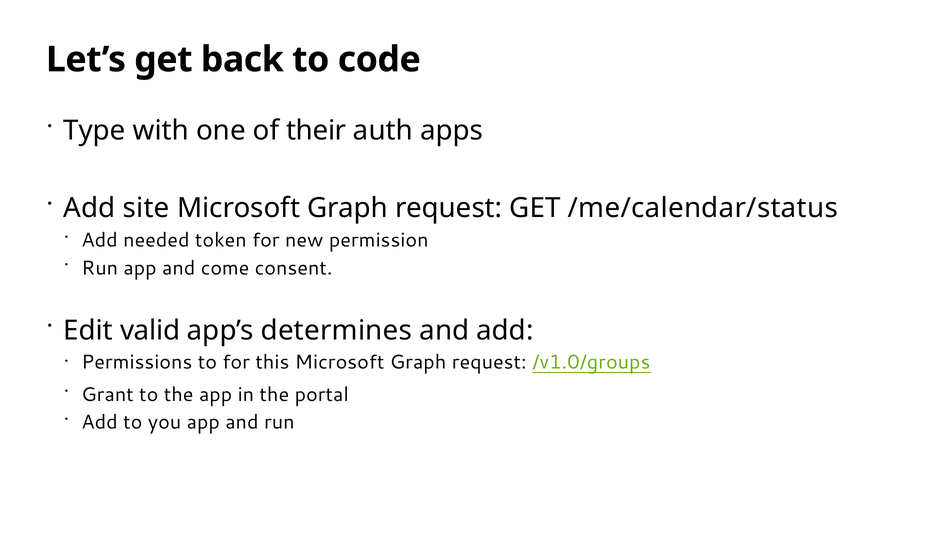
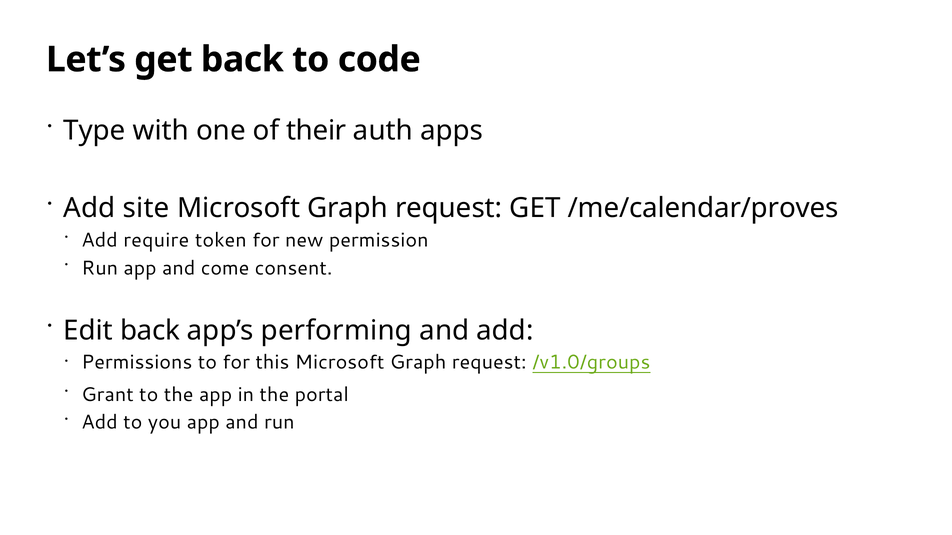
/me/calendar/status: /me/calendar/status -> /me/calendar/proves
needed: needed -> require
Edit valid: valid -> back
determines: determines -> performing
